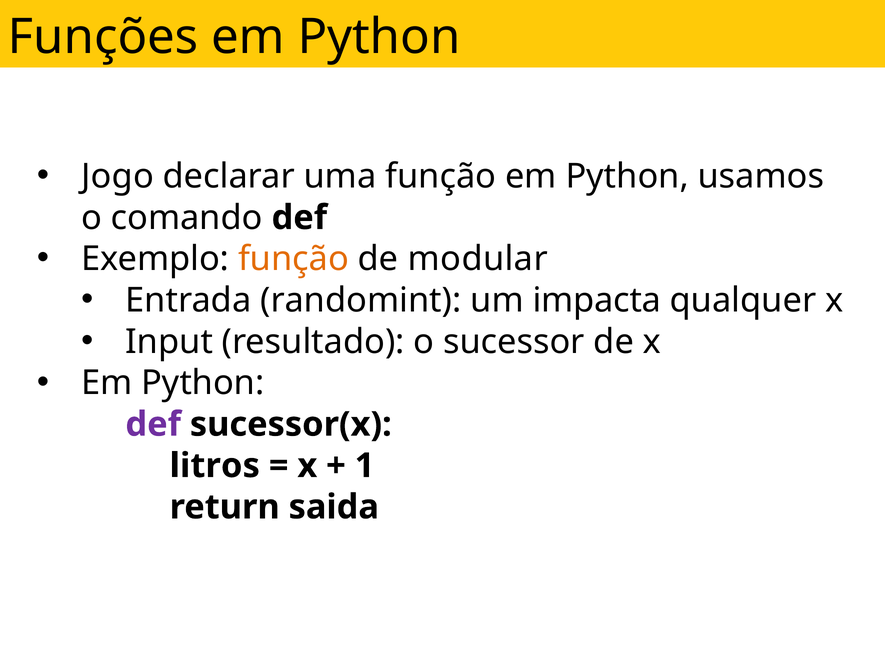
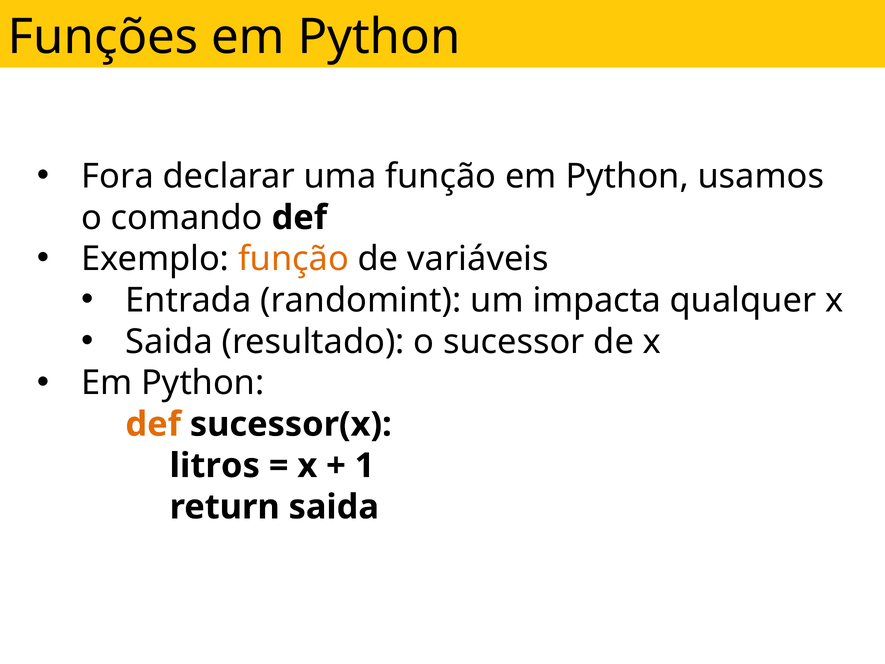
Jogo: Jogo -> Fora
modular: modular -> variáveis
Input at (169, 342): Input -> Saida
def at (153, 424) colour: purple -> orange
